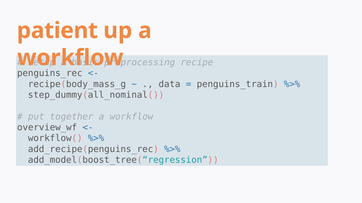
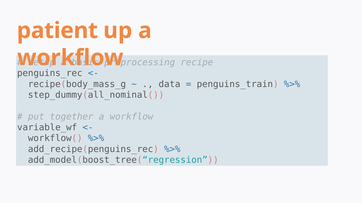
overview_wf: overview_wf -> variable_wf
